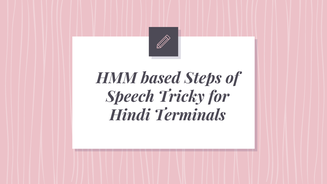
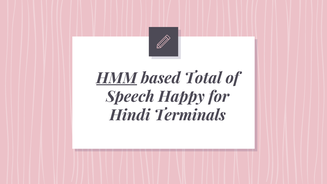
HMM underline: none -> present
Steps: Steps -> Total
Tricky: Tricky -> Happy
